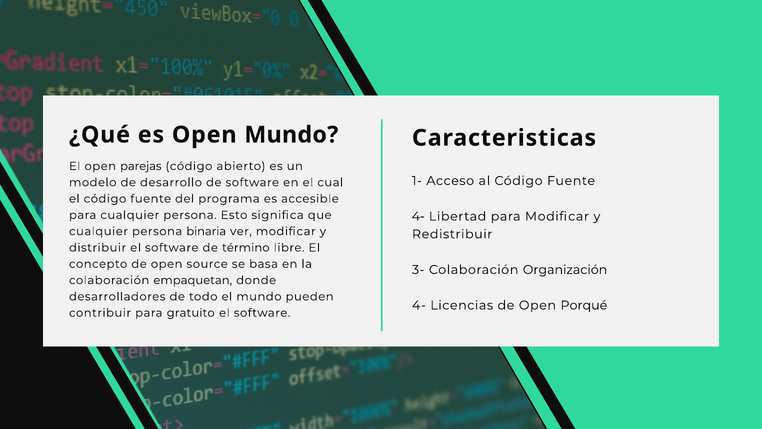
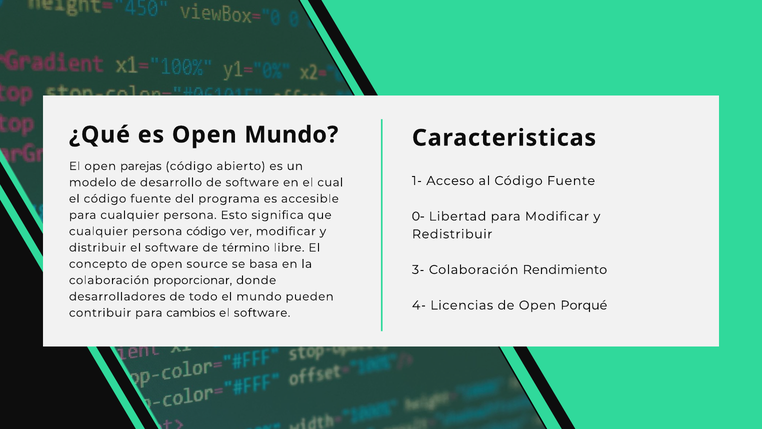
4- at (418, 216): 4- -> 0-
persona binaria: binaria -> código
Organización: Organización -> Rendimiento
empaquetan: empaquetan -> proporcionar
gratuito: gratuito -> cambios
